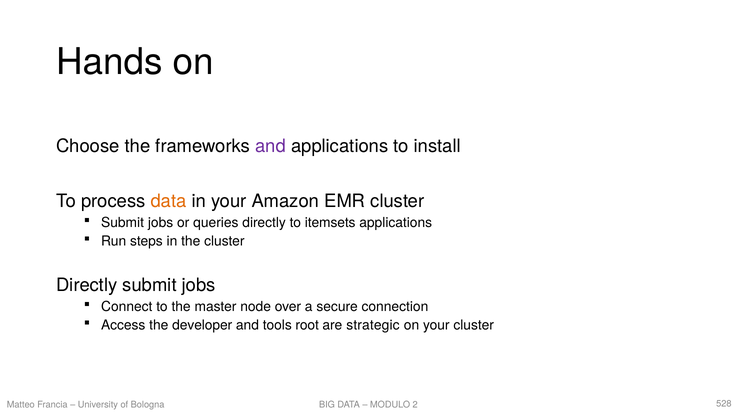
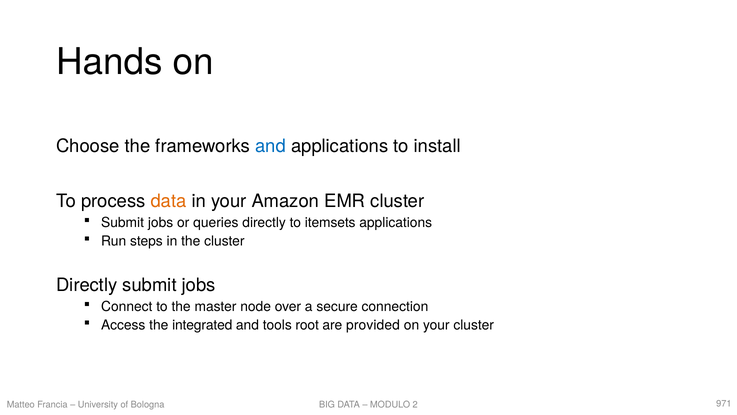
and at (271, 146) colour: purple -> blue
developer: developer -> integrated
strategic: strategic -> provided
528: 528 -> 971
